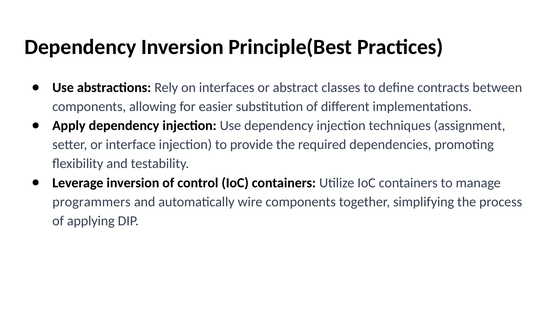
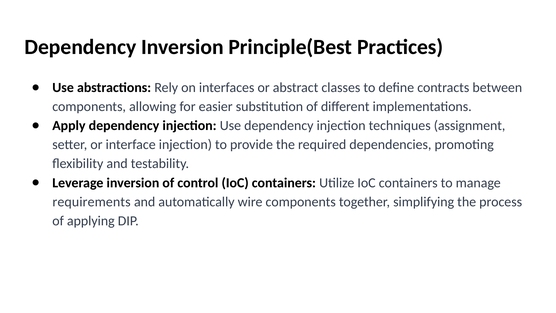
programmers: programmers -> requirements
